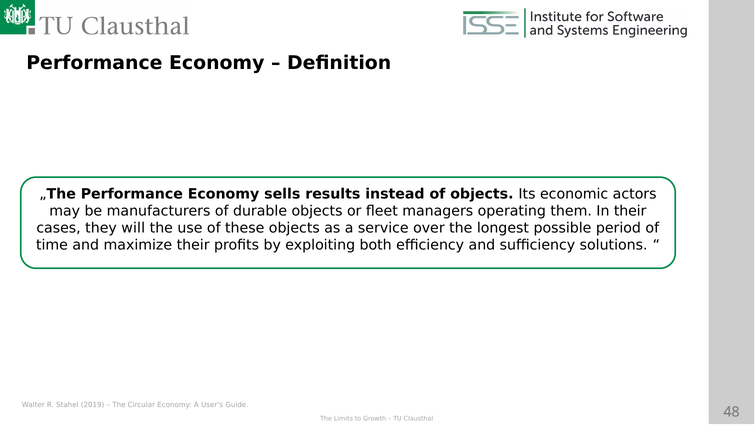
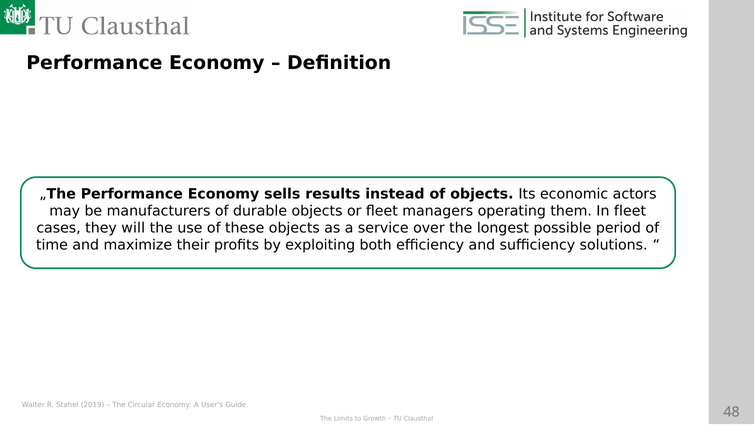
In their: their -> fleet
